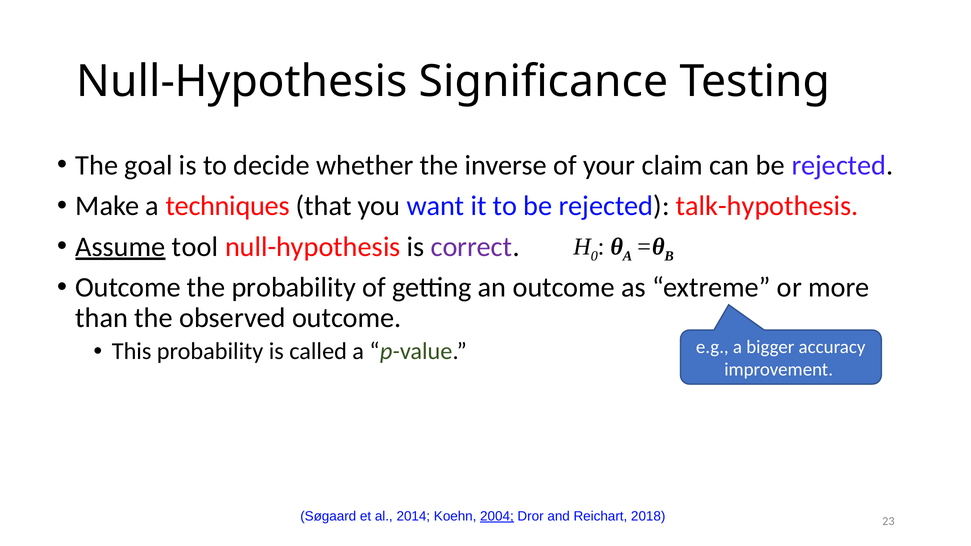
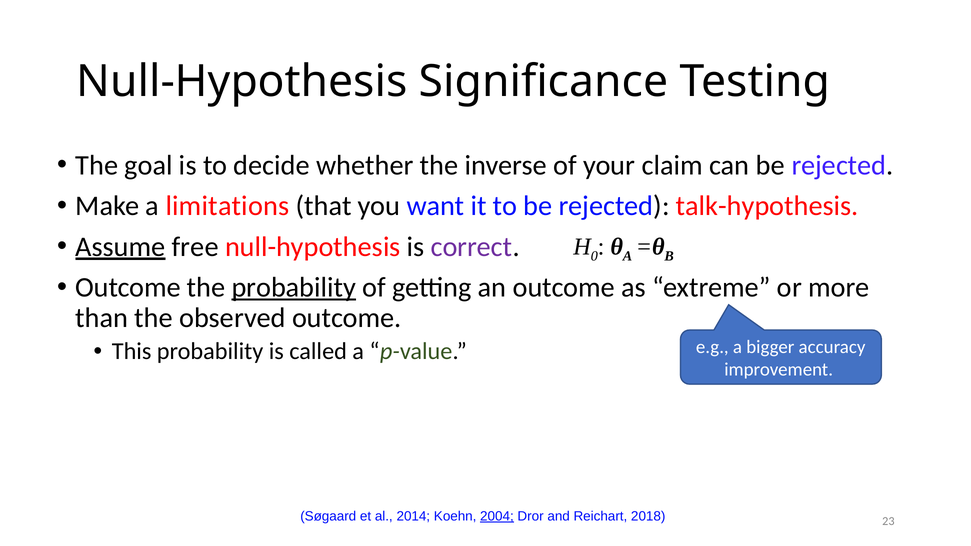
techniques: techniques -> limitations
tool: tool -> free
probability at (294, 287) underline: none -> present
